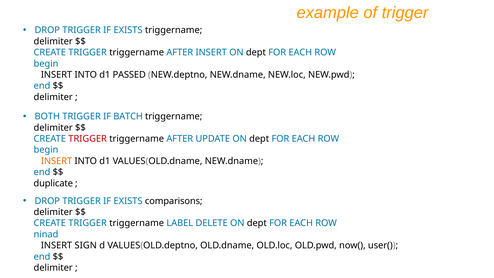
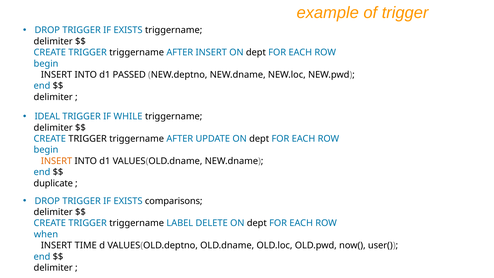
BOTH: BOTH -> IDEAL
BATCH: BATCH -> WHILE
TRIGGER at (88, 139) colour: red -> black
ninad: ninad -> when
SIGN: SIGN -> TIME
